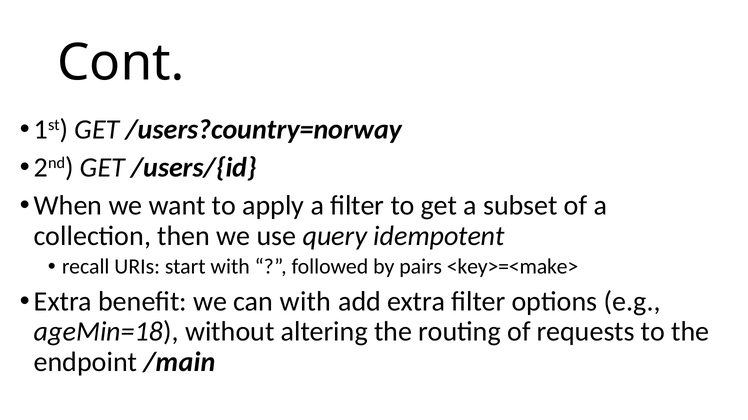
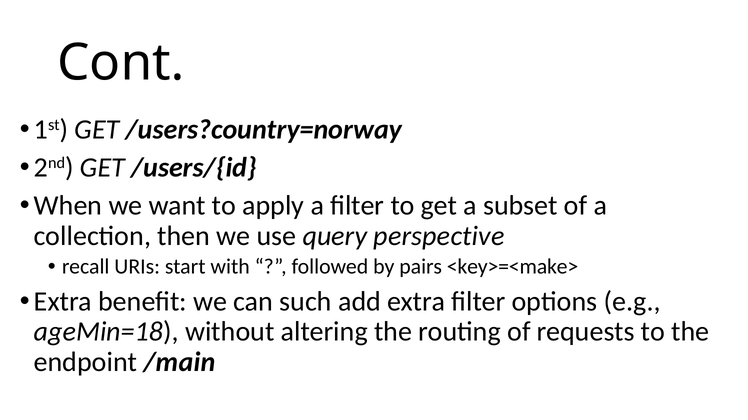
idempotent: idempotent -> perspective
can with: with -> such
